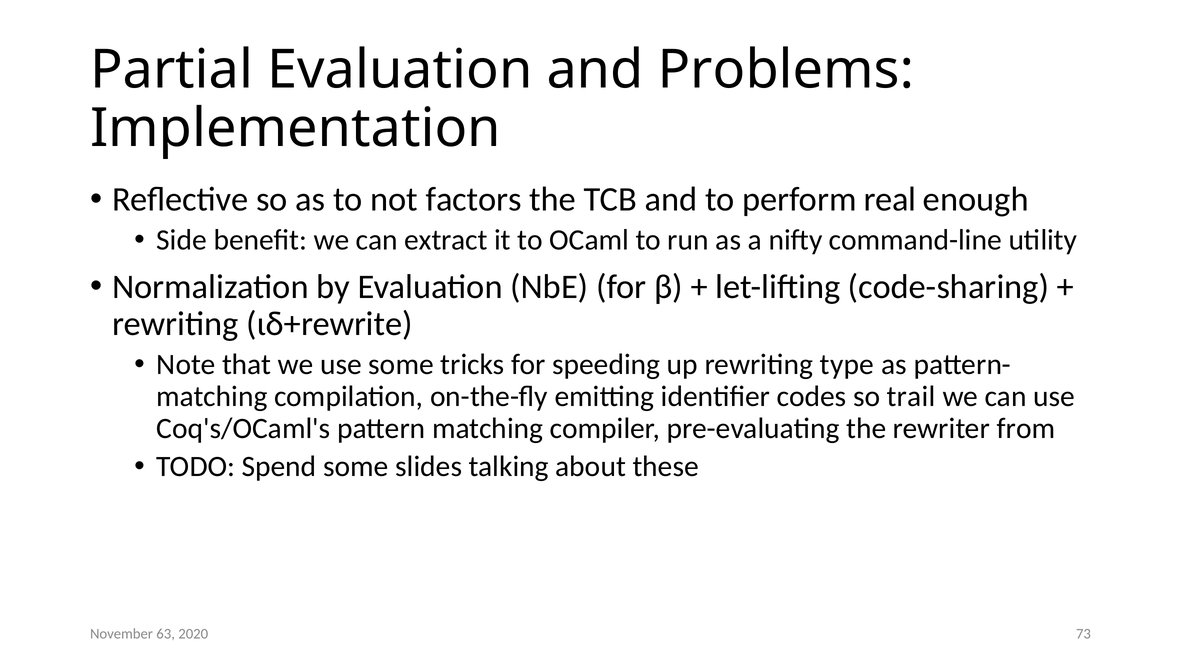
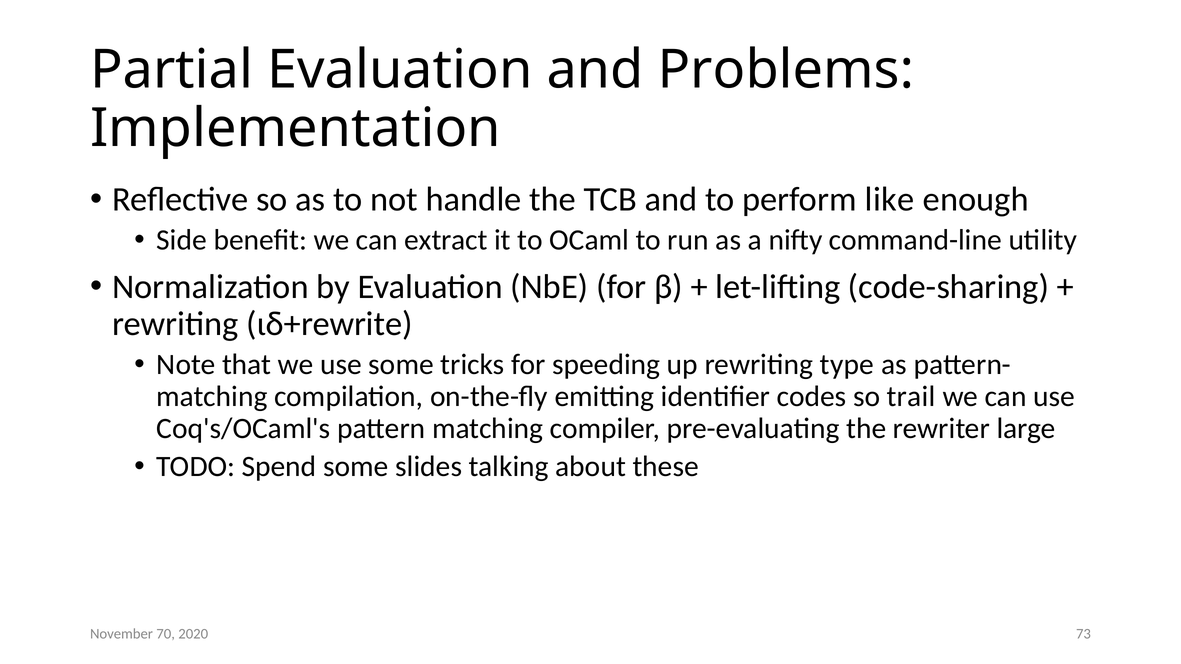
factors: factors -> handle
real: real -> like
from: from -> large
63: 63 -> 70
